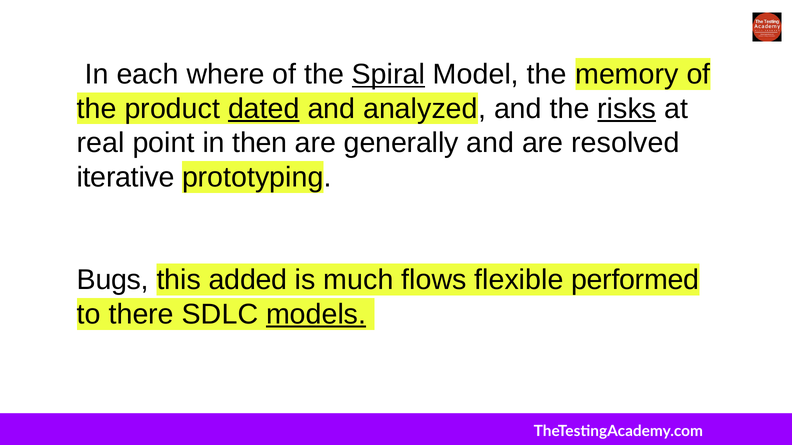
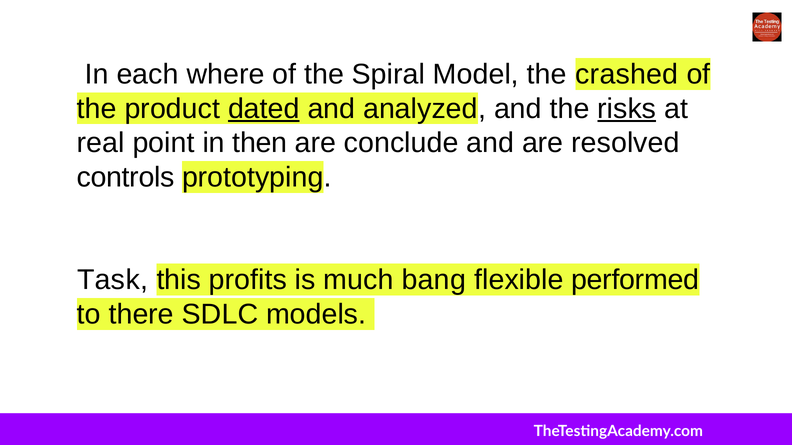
Spiral underline: present -> none
memory: memory -> crashed
generally: generally -> conclude
iterative: iterative -> controls
Bugs: Bugs -> Task
added: added -> profits
flows: flows -> bang
models underline: present -> none
